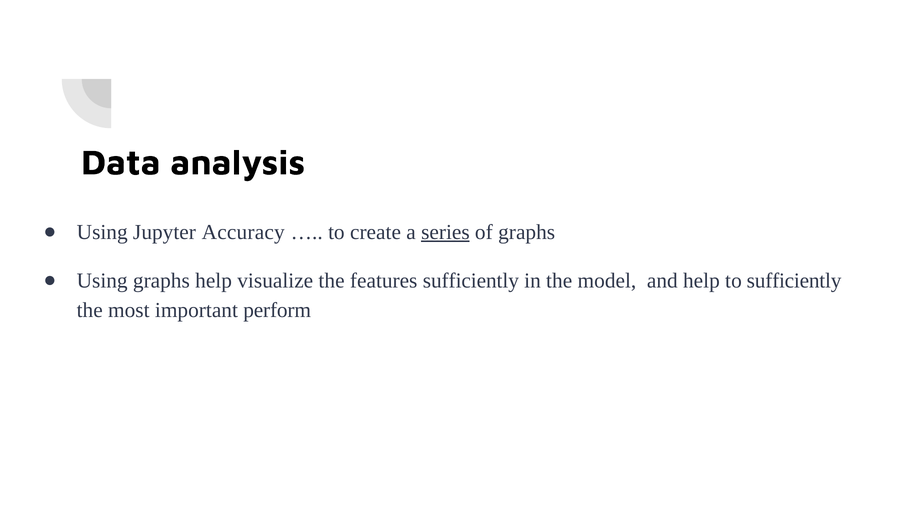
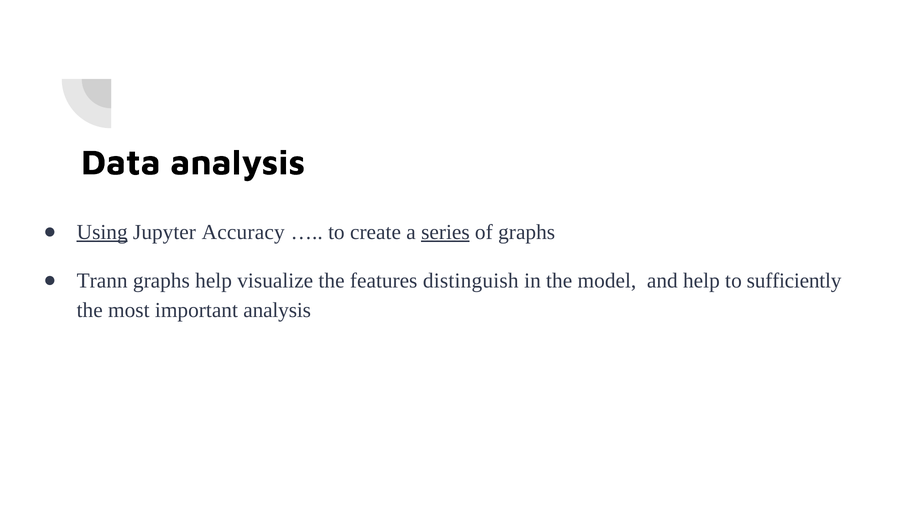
Using at (102, 232) underline: none -> present
Using at (102, 281): Using -> Trann
features sufficiently: sufficiently -> distinguish
important perform: perform -> analysis
